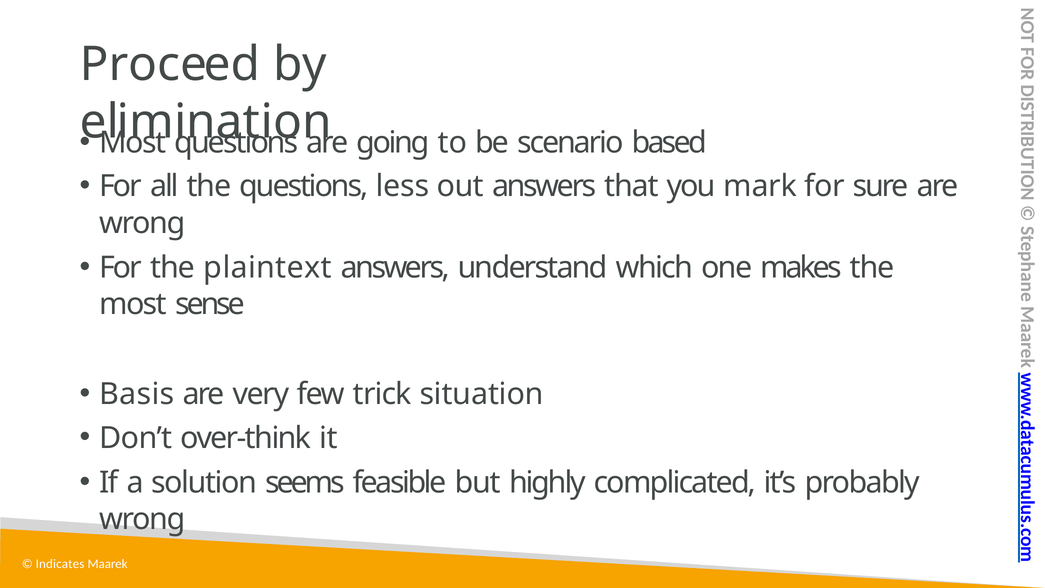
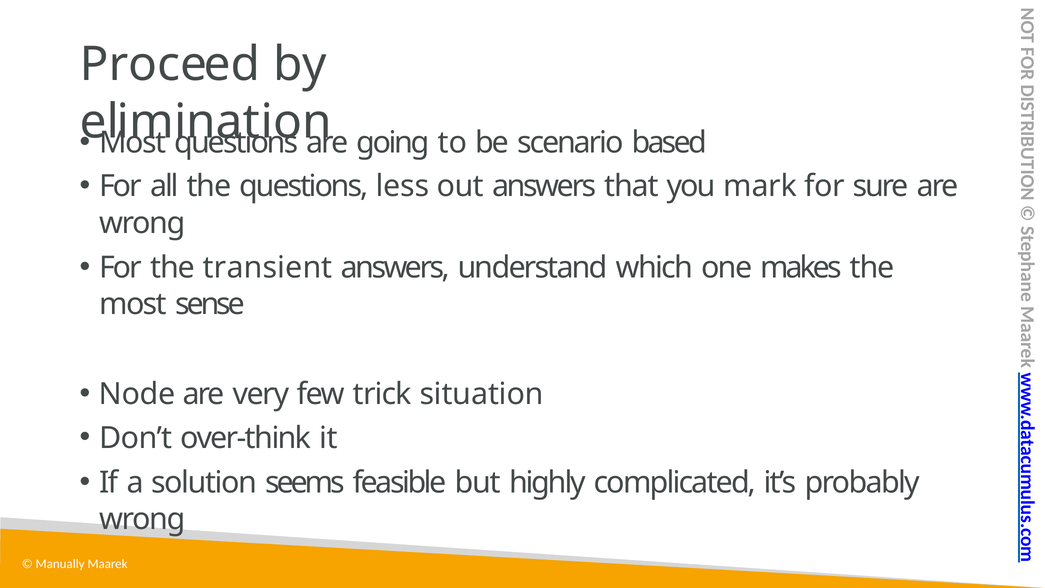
plaintext: plaintext -> transient
Basis: Basis -> Node
Indicates: Indicates -> Manually
